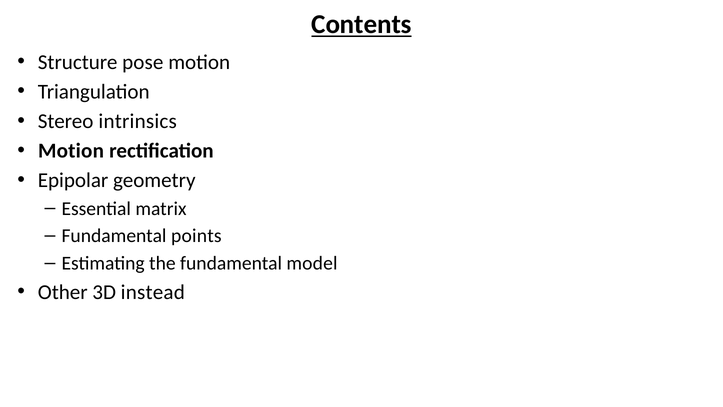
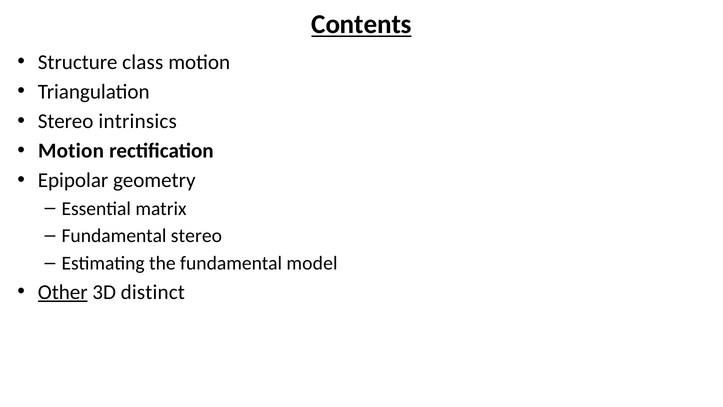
pose: pose -> class
Fundamental points: points -> stereo
Other underline: none -> present
instead: instead -> distinct
